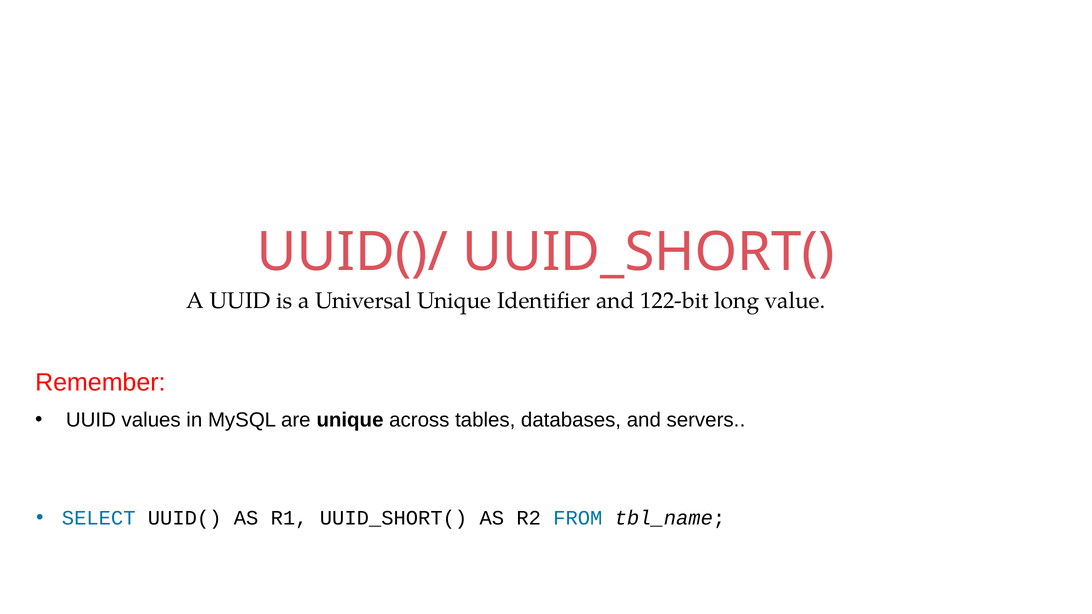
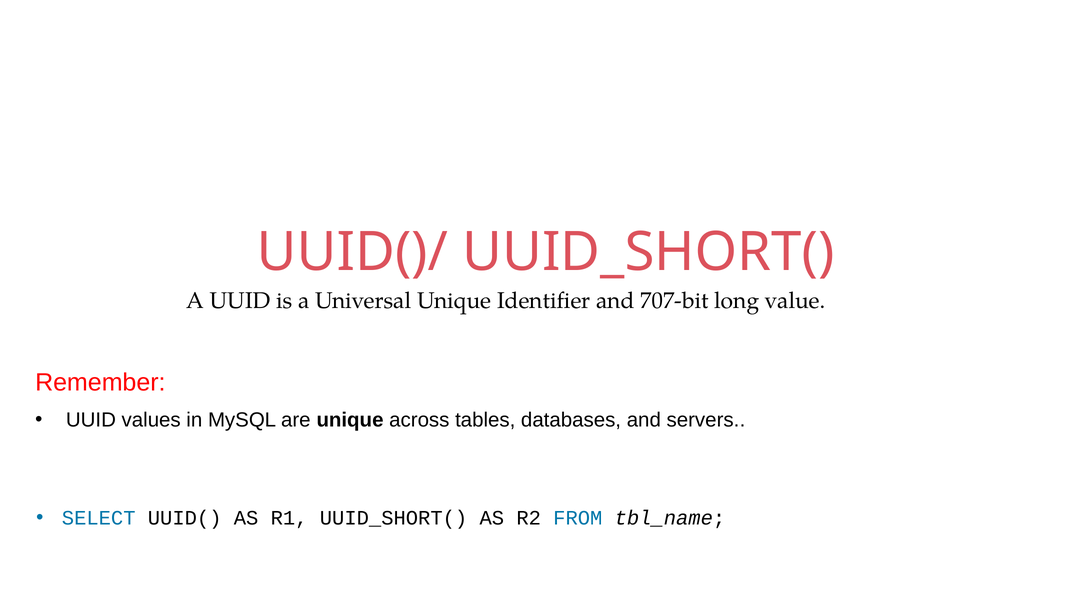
122-bit: 122-bit -> 707-bit
